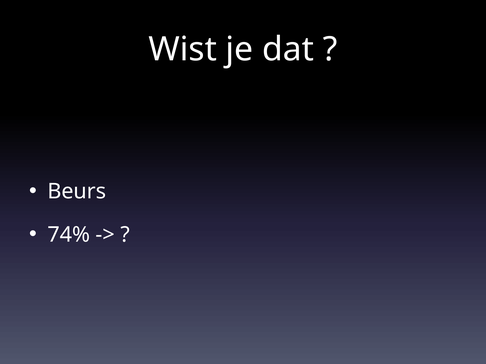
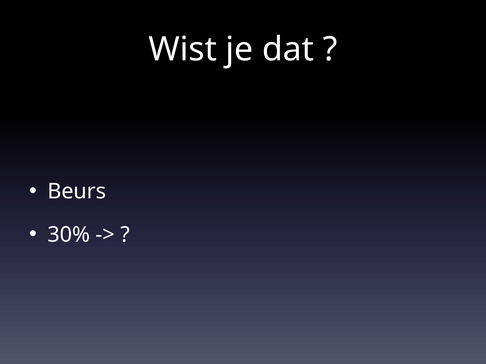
74%: 74% -> 30%
